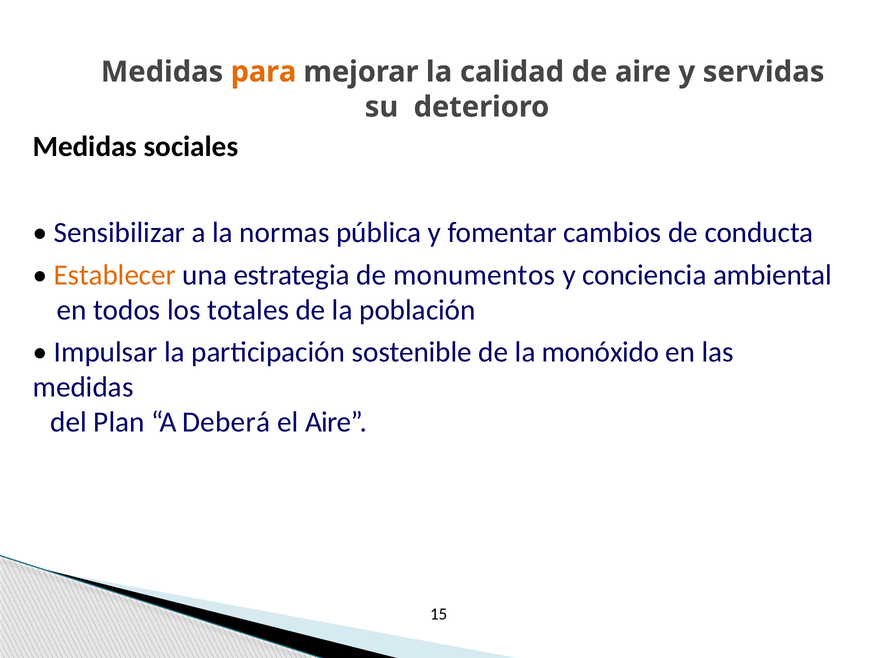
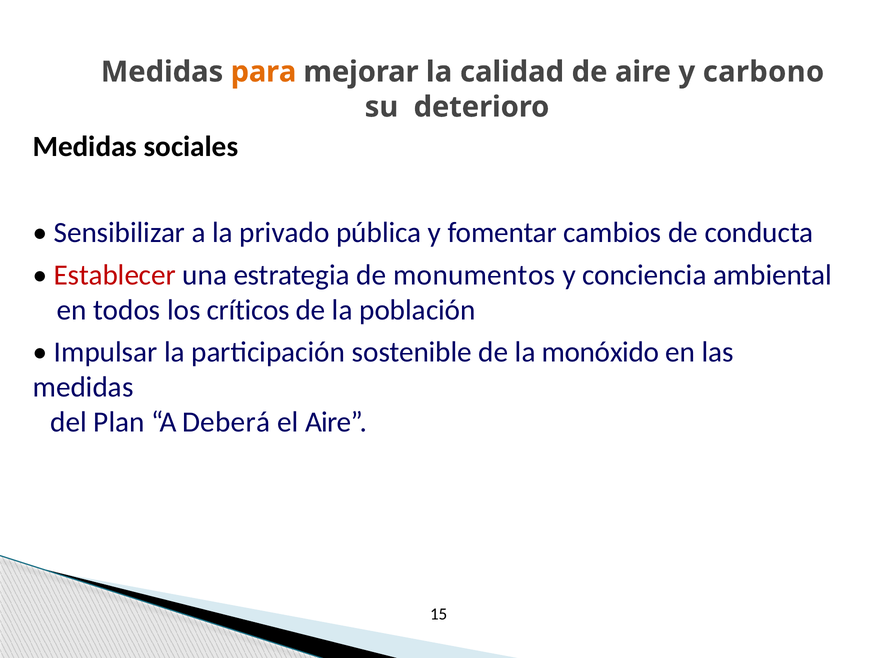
servidas: servidas -> carbono
normas: normas -> privado
Establecer colour: orange -> red
totales: totales -> críticos
